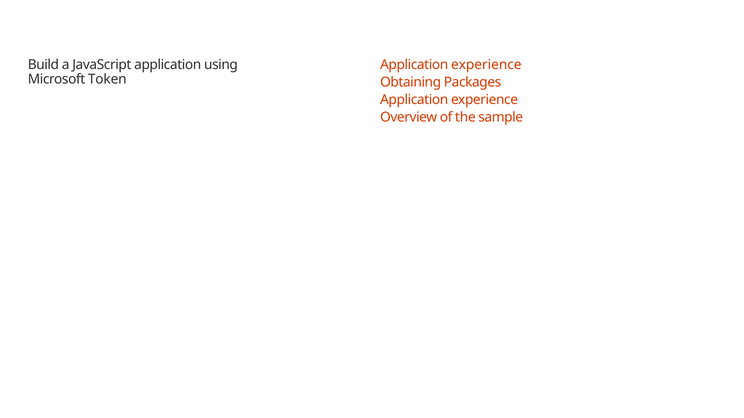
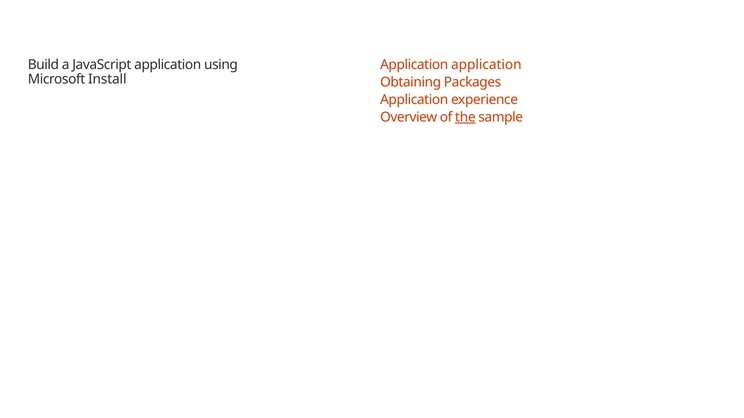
experience at (486, 65): experience -> application
Token: Token -> Install
the underline: none -> present
